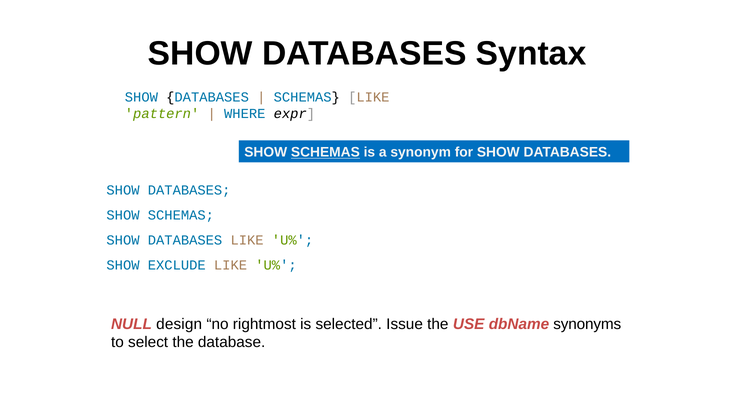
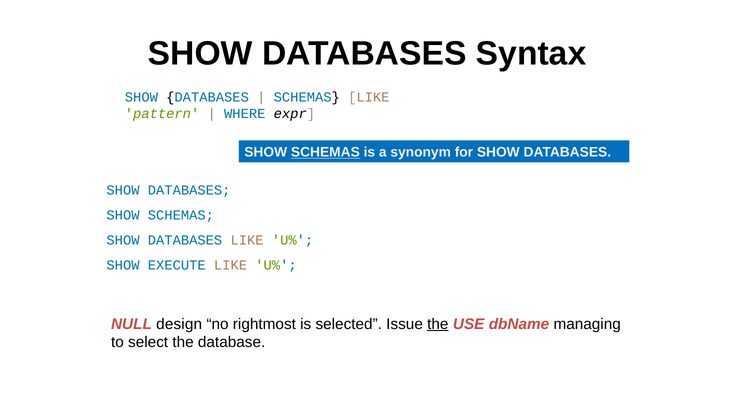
EXCLUDE: EXCLUDE -> EXECUTE
the at (438, 324) underline: none -> present
synonyms: synonyms -> managing
